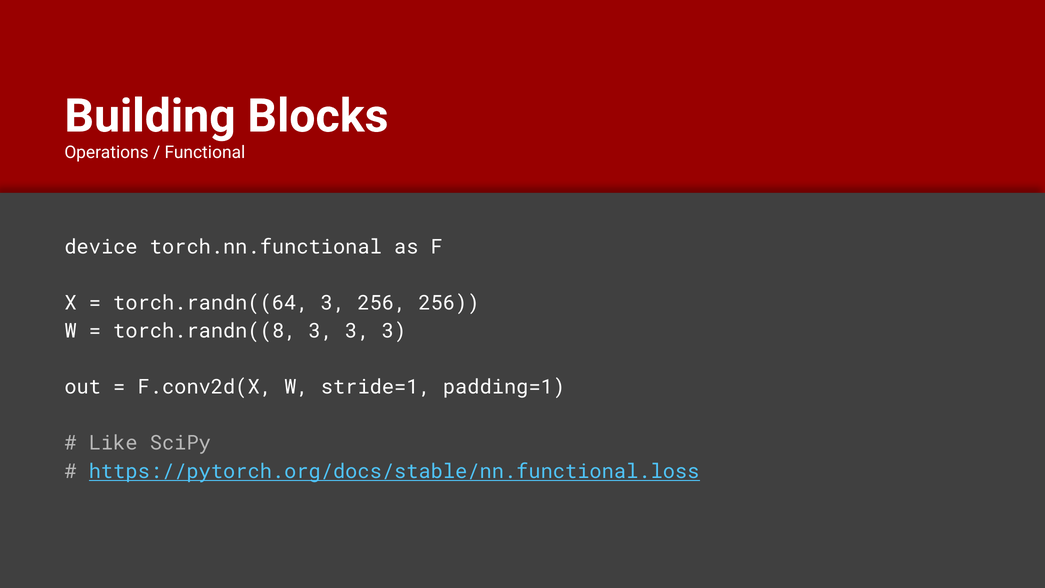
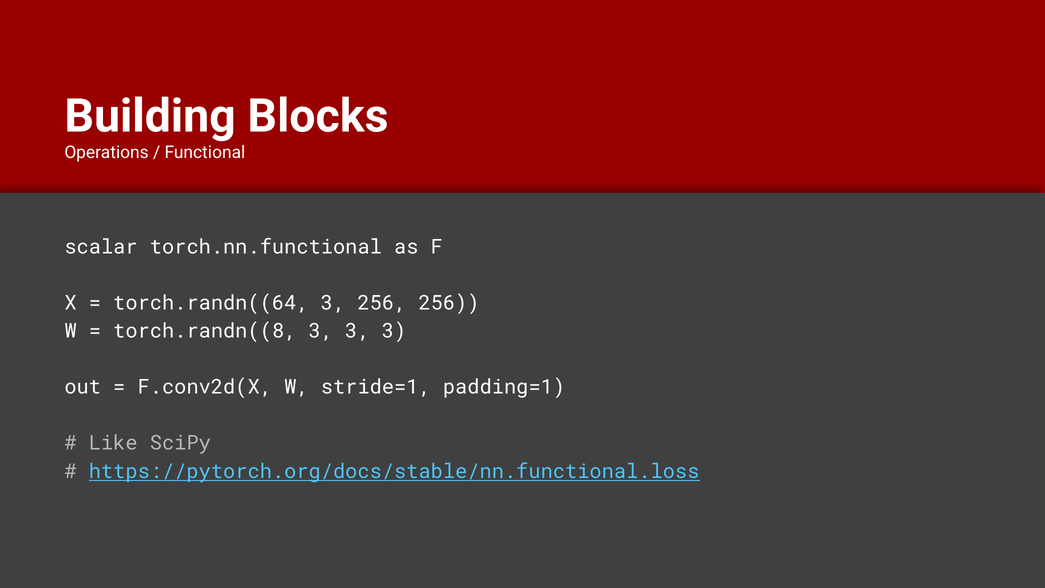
device: device -> scalar
